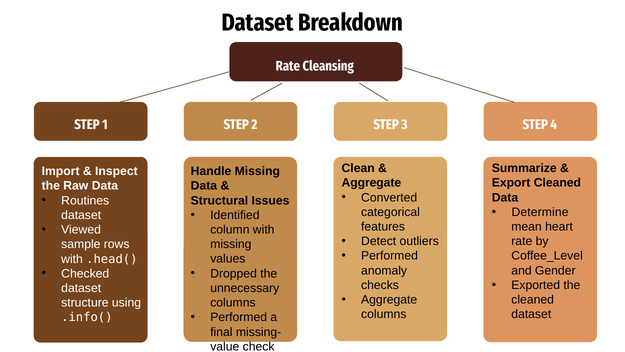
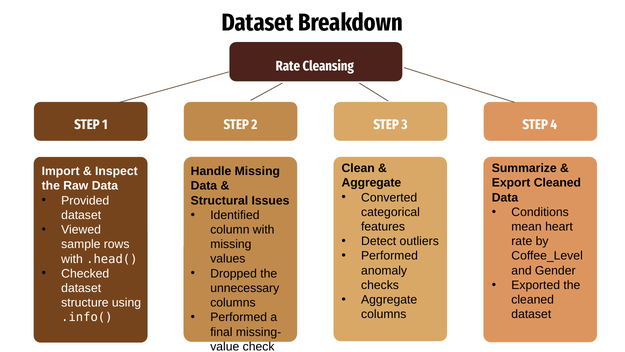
Routines: Routines -> Provided
Determine: Determine -> Conditions
